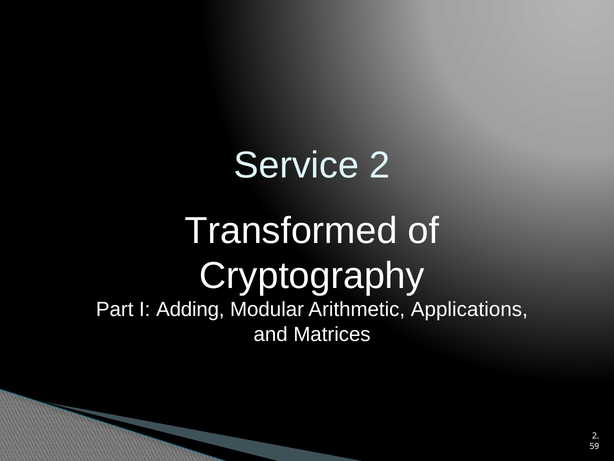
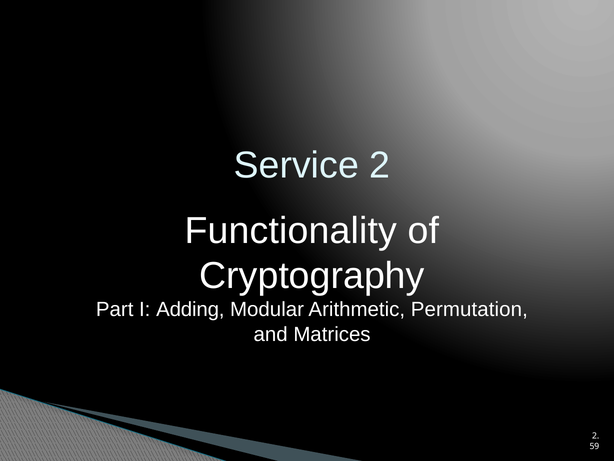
Transformed: Transformed -> Functionality
Applications: Applications -> Permutation
